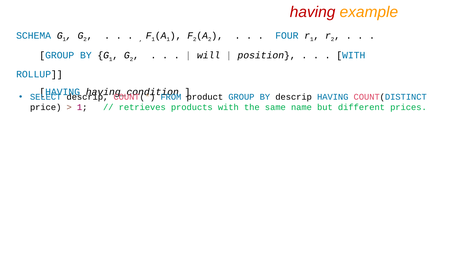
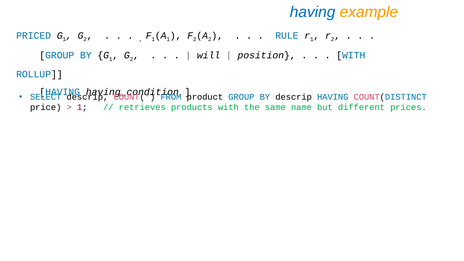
having at (313, 12) colour: red -> blue
SCHEMA: SCHEMA -> PRICED
FOUR: FOUR -> RULE
